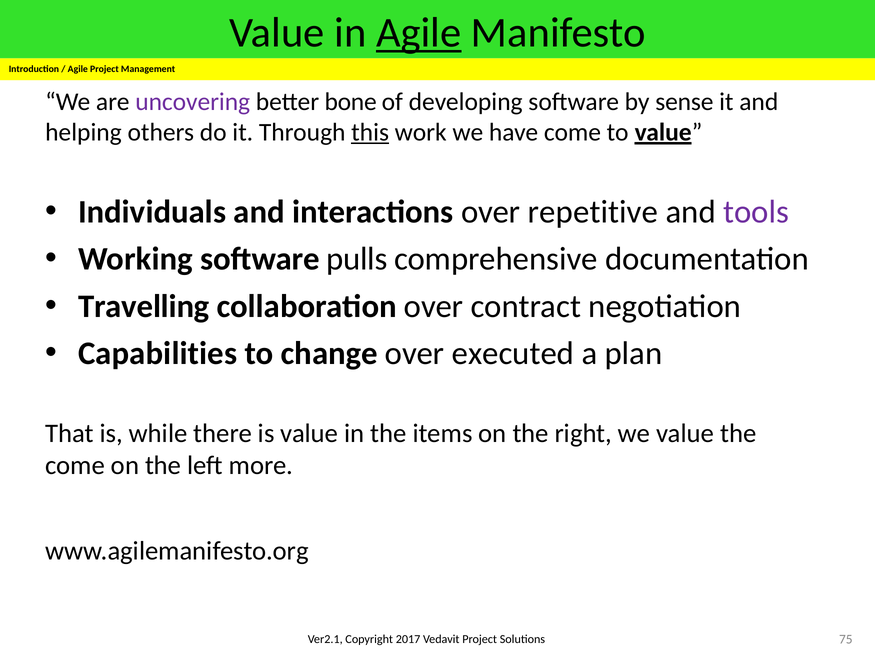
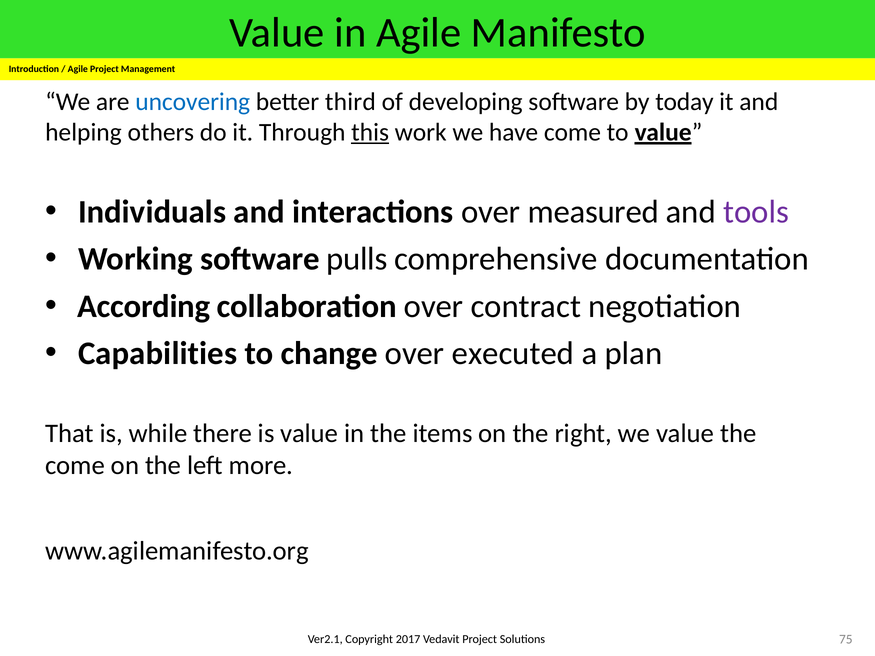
Agile at (419, 33) underline: present -> none
uncovering colour: purple -> blue
bone: bone -> third
sense: sense -> today
repetitive: repetitive -> measured
Travelling: Travelling -> According
